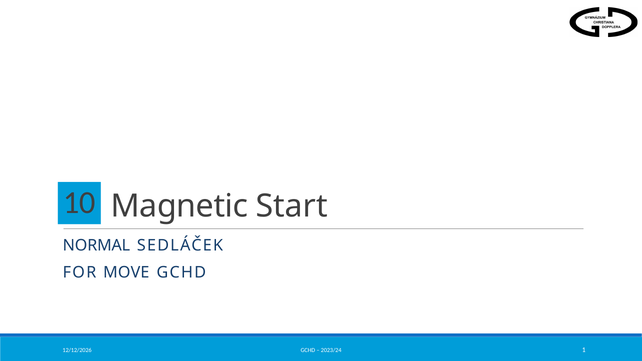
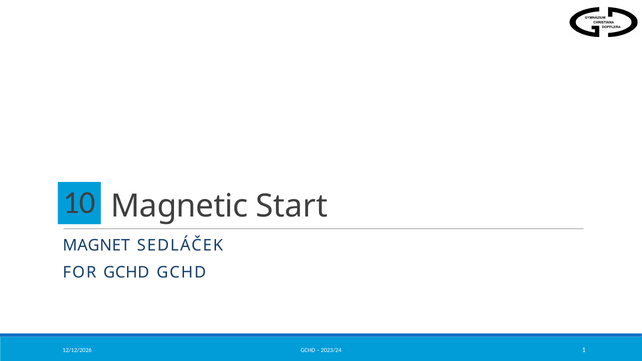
NORMAL: NORMAL -> MAGNET
FOR MOVE: MOVE -> GCHD
